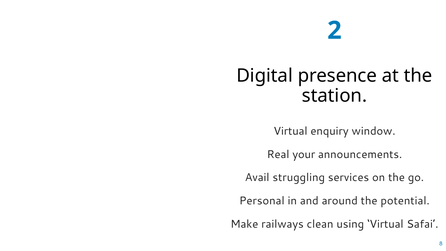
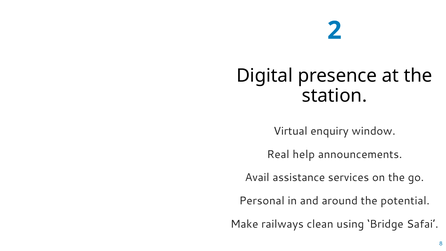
your: your -> help
struggling: struggling -> assistance
using Virtual: Virtual -> Bridge
